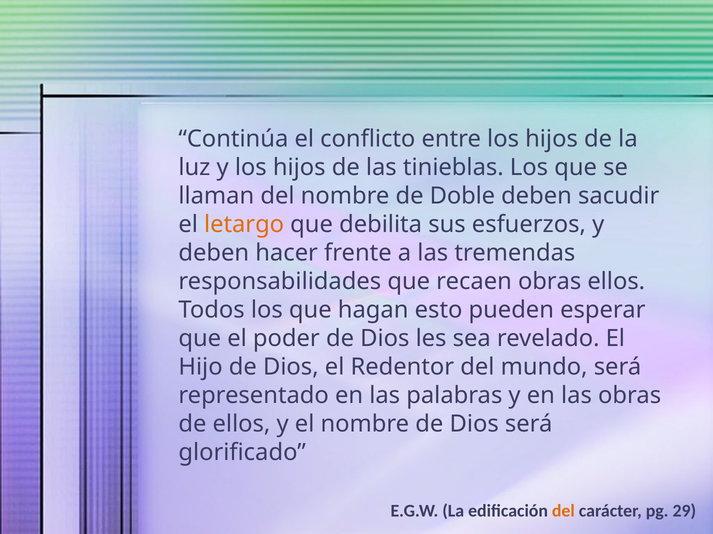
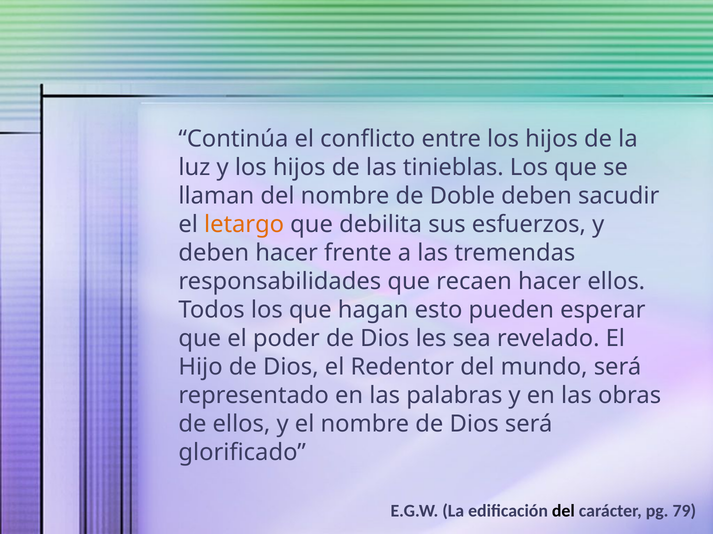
recaen obras: obras -> hacer
del at (563, 512) colour: orange -> black
29: 29 -> 79
